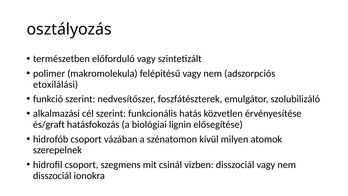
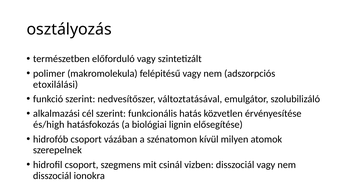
foszfátészterek: foszfátészterek -> változtatásával
és/graft: és/graft -> és/high
